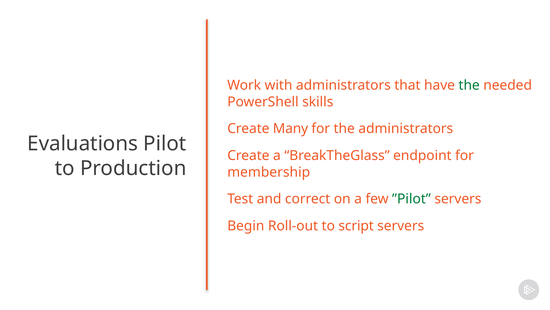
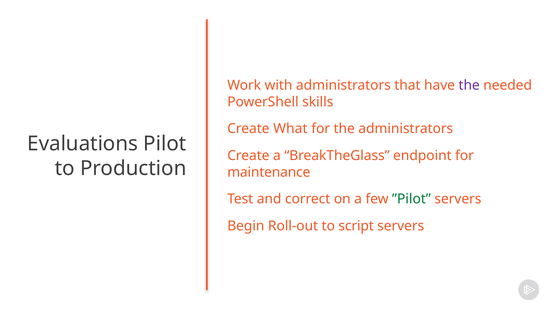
the at (469, 85) colour: green -> purple
Many: Many -> What
membership: membership -> maintenance
